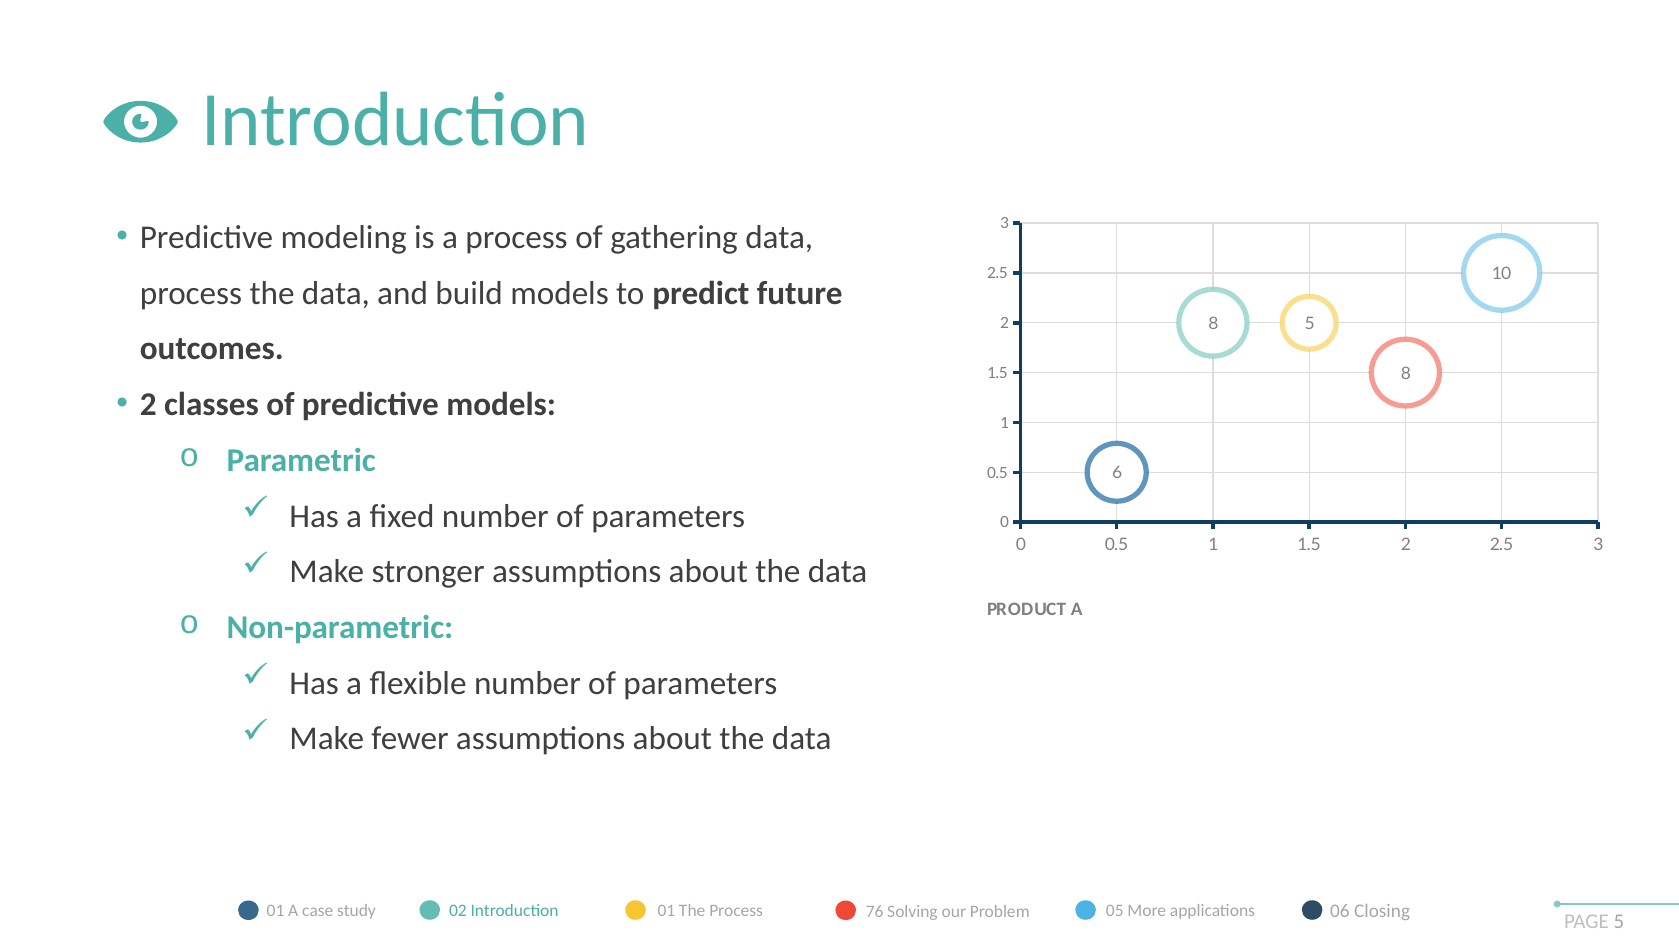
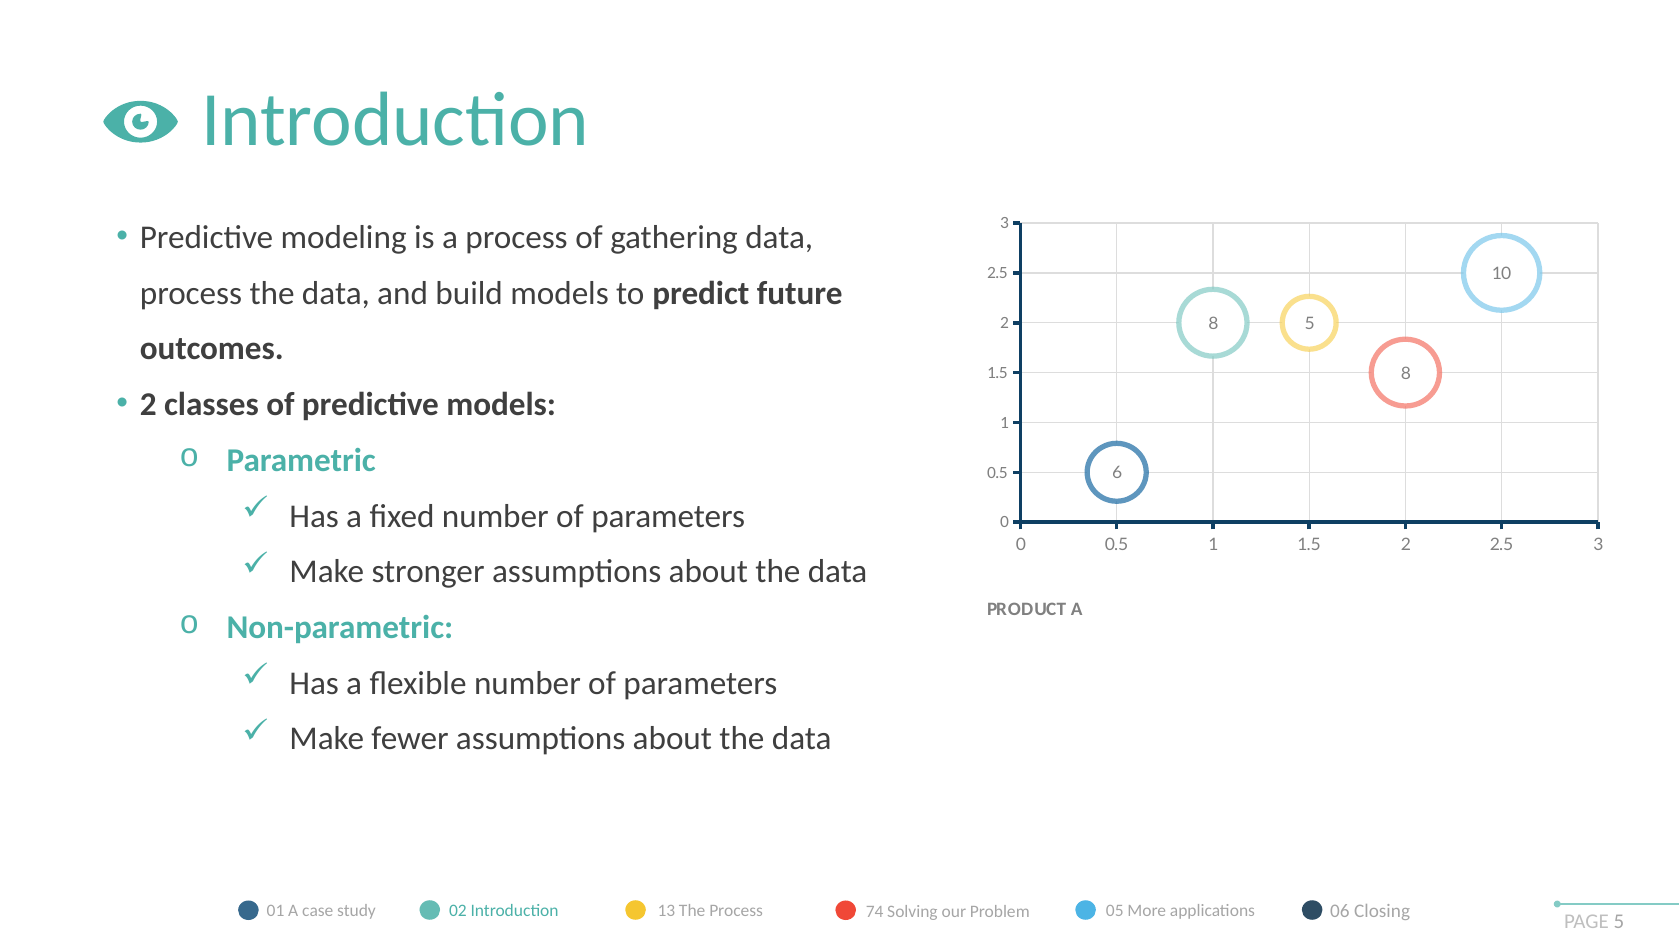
Introduction 01: 01 -> 13
76: 76 -> 74
